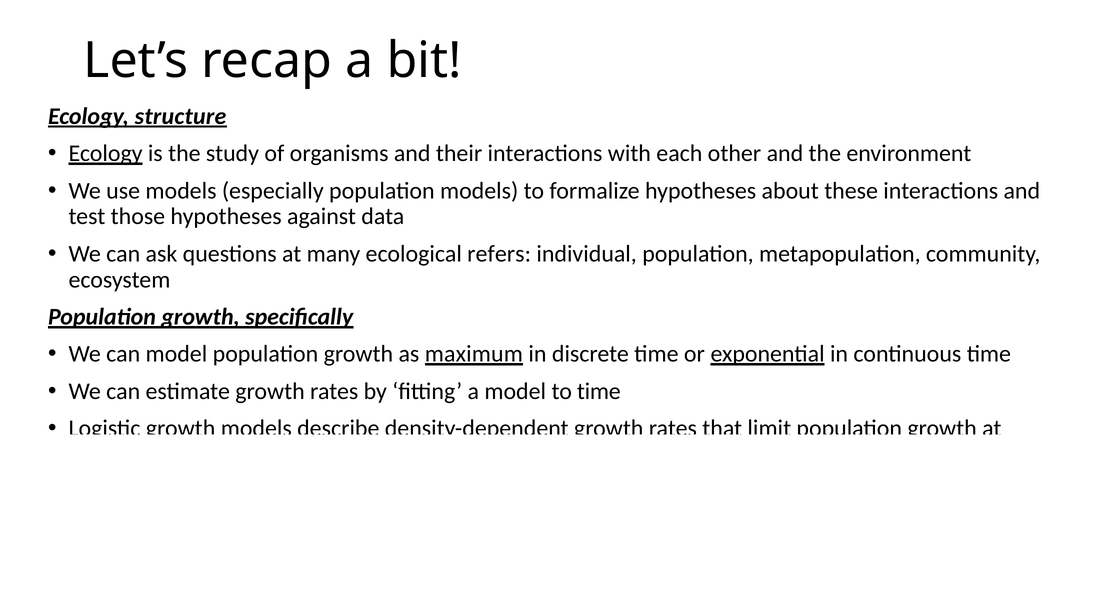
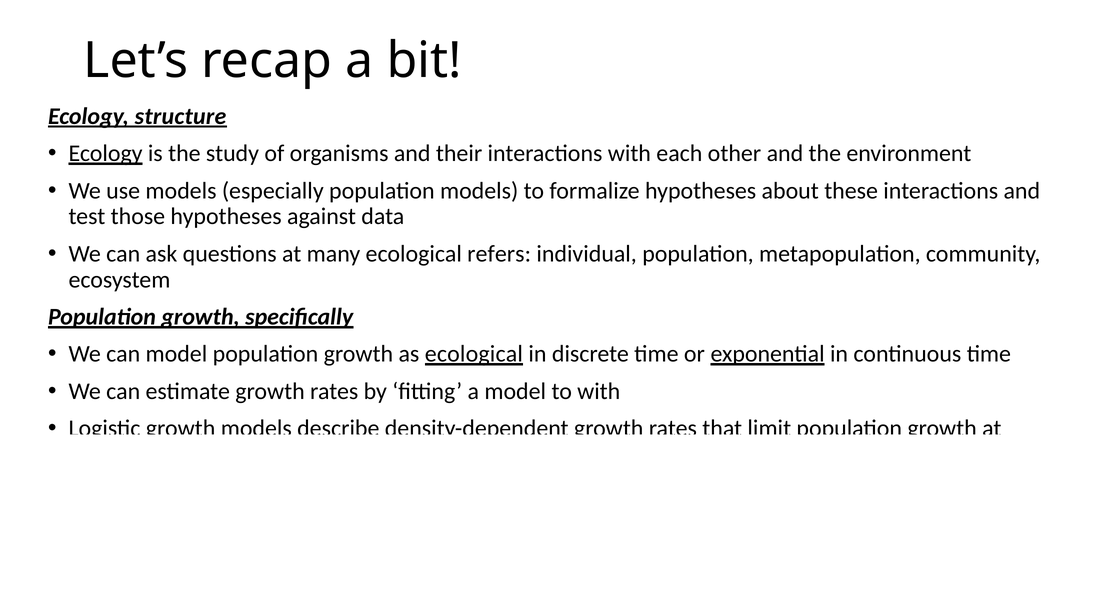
as maximum: maximum -> ecological
to time: time -> with
